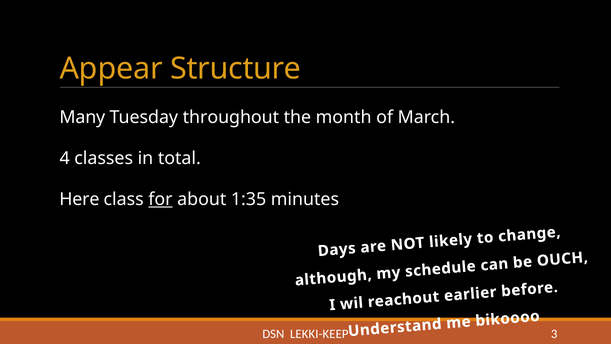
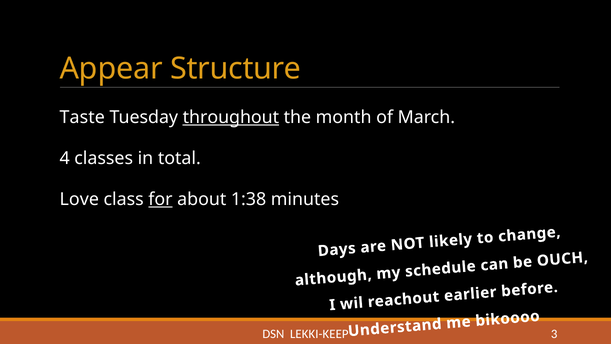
Many: Many -> Taste
throughout underline: none -> present
Here: Here -> Love
1:35: 1:35 -> 1:38
